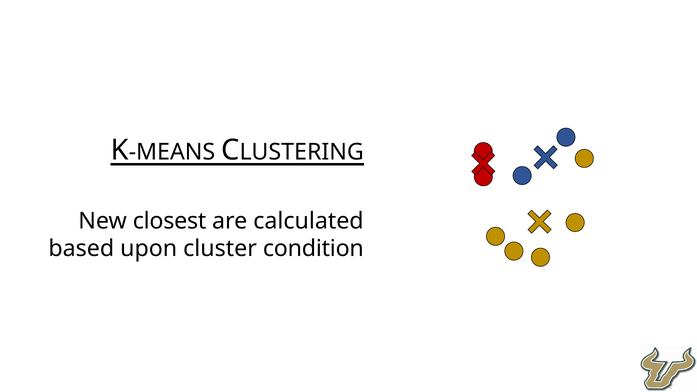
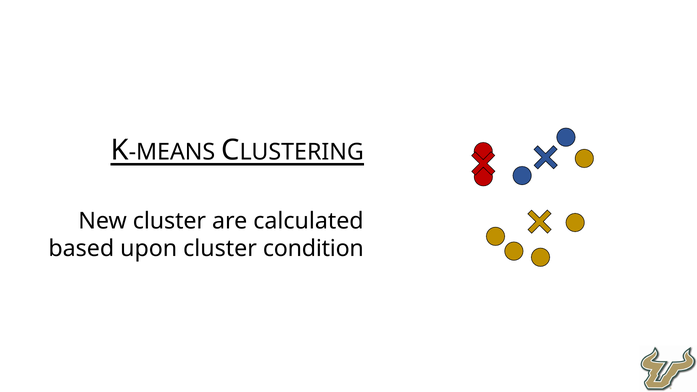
New closest: closest -> cluster
